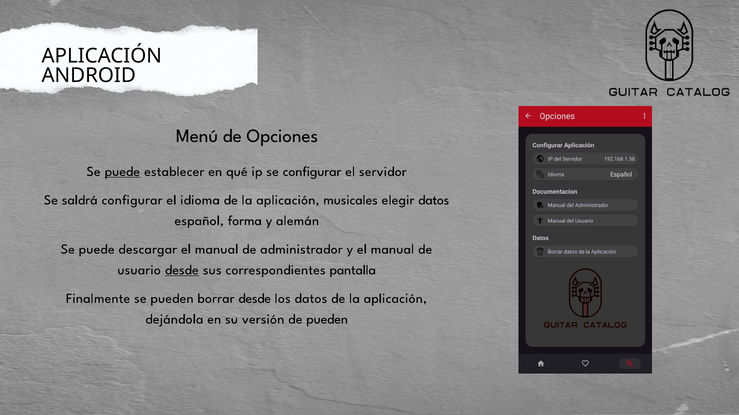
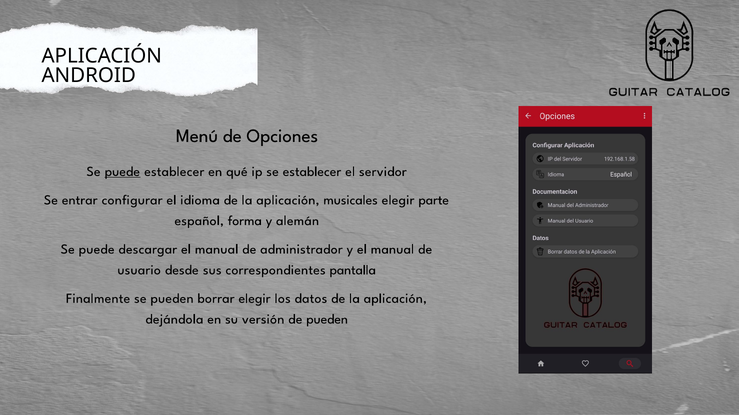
se configurar: configurar -> establecer
saldrá: saldrá -> entrar
elegir datos: datos -> parte
desde at (182, 270) underline: present -> none
borrar desde: desde -> elegir
